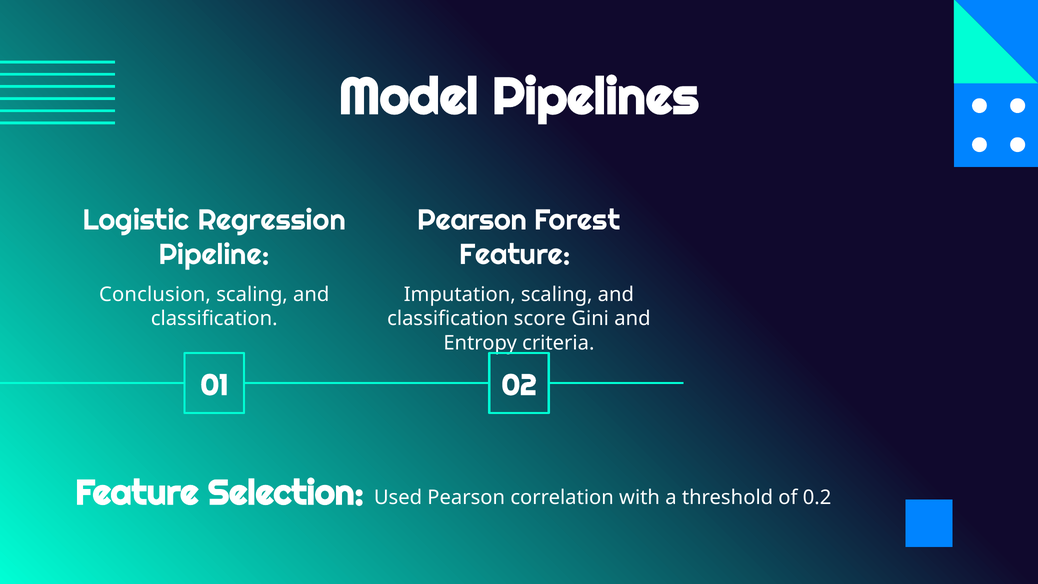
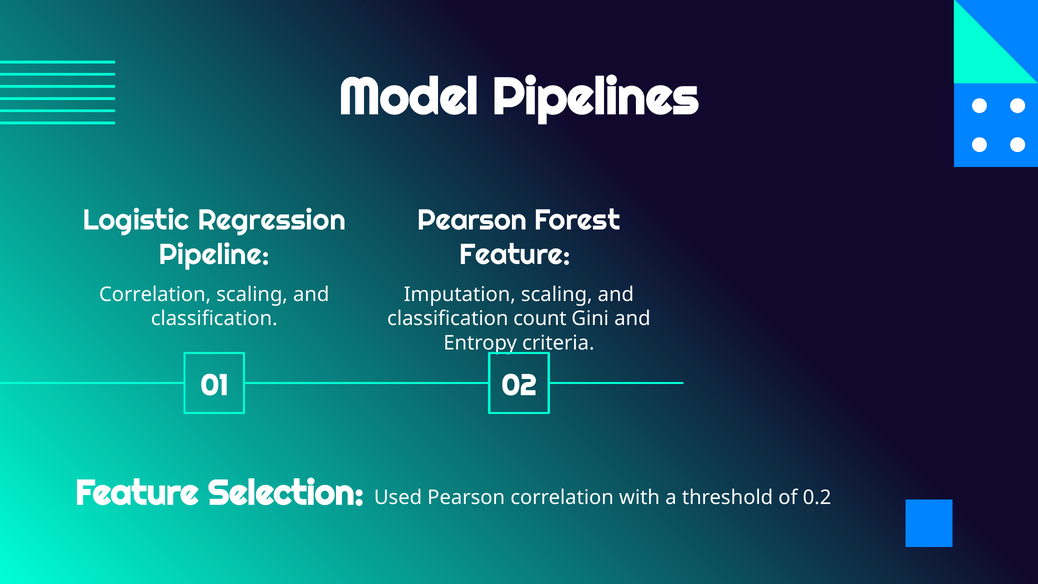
Conclusion at (155, 294): Conclusion -> Correlation
score: score -> count
